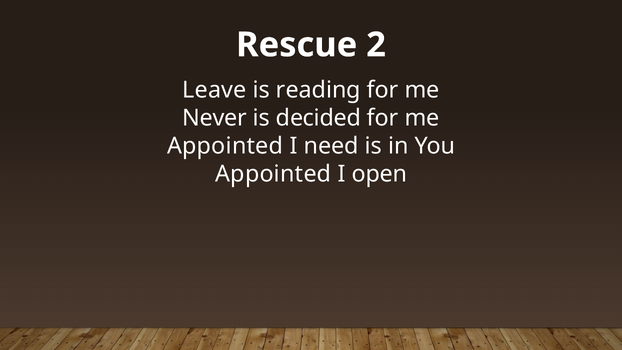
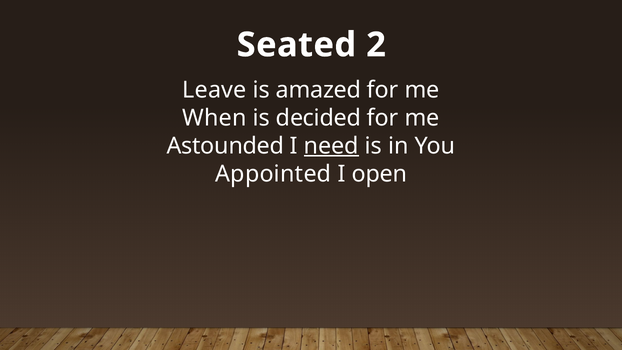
Rescue: Rescue -> Seated
reading: reading -> amazed
Never: Never -> When
Appointed at (225, 146): Appointed -> Astounded
need underline: none -> present
